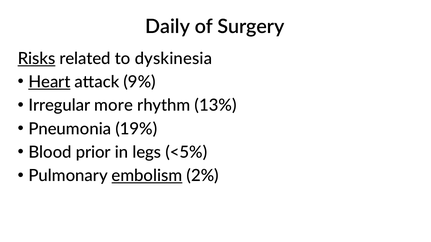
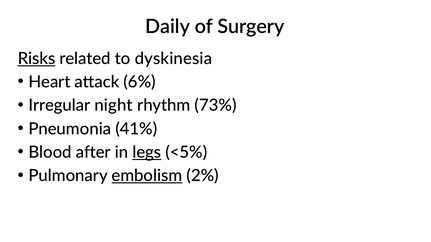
Heart underline: present -> none
9%: 9% -> 6%
more: more -> night
13%: 13% -> 73%
19%: 19% -> 41%
prior: prior -> after
legs underline: none -> present
